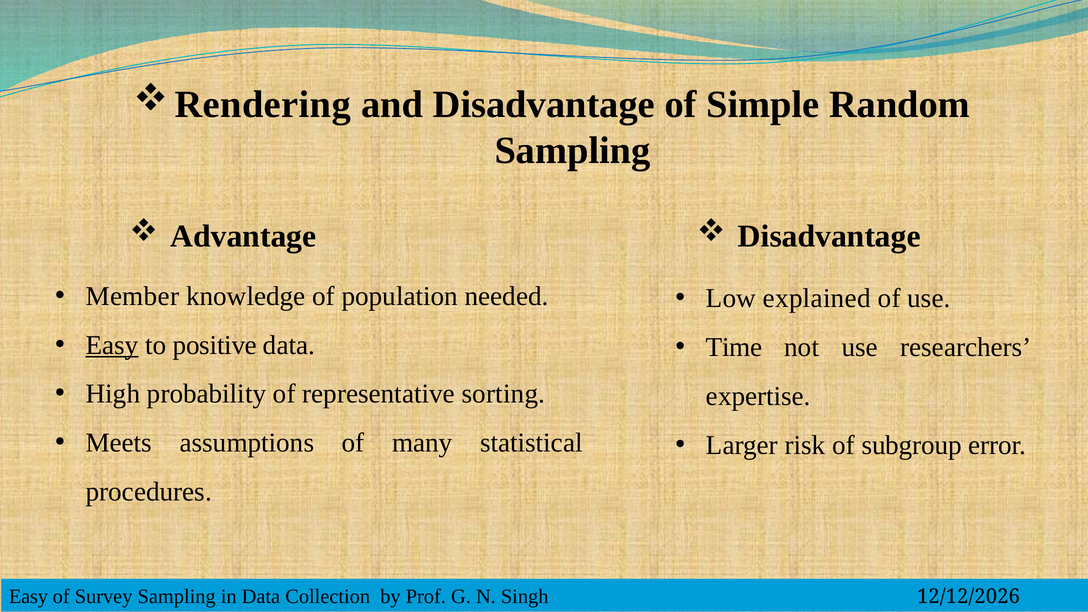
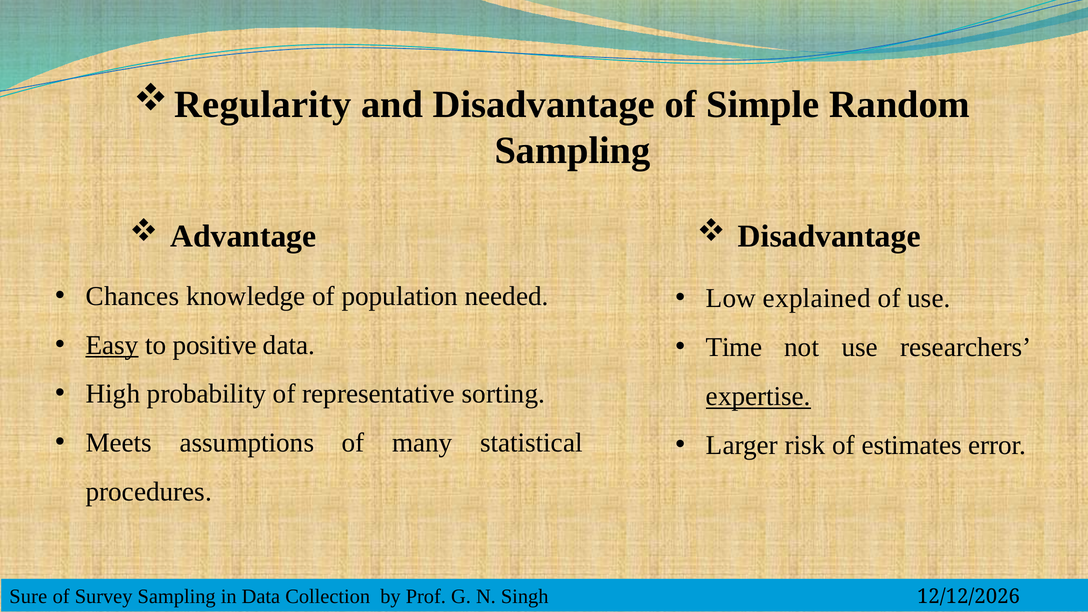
Rendering: Rendering -> Regularity
Member: Member -> Chances
expertise underline: none -> present
subgroup: subgroup -> estimates
Easy at (28, 597): Easy -> Sure
